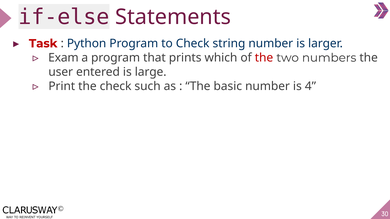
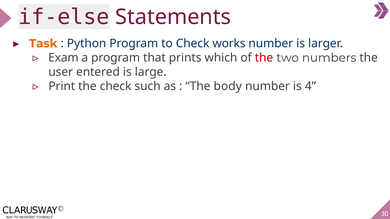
Task colour: red -> orange
string: string -> works
basic: basic -> body
